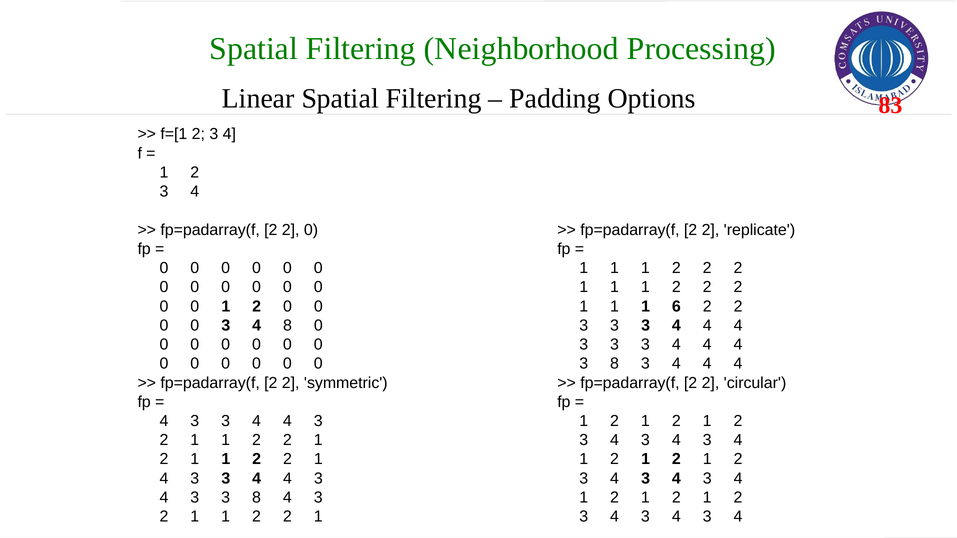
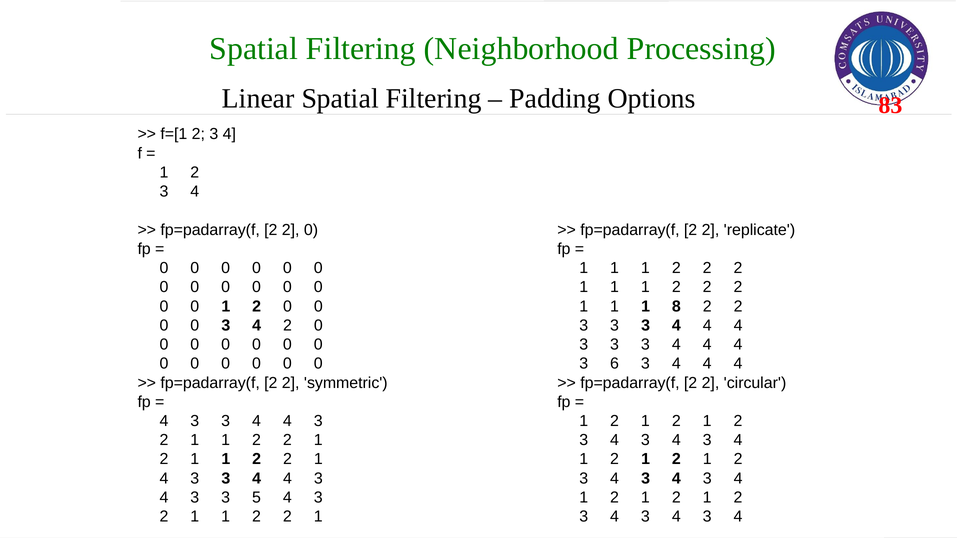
6: 6 -> 8
4 8: 8 -> 2
8 at (615, 364): 8 -> 6
3 3 8: 8 -> 5
